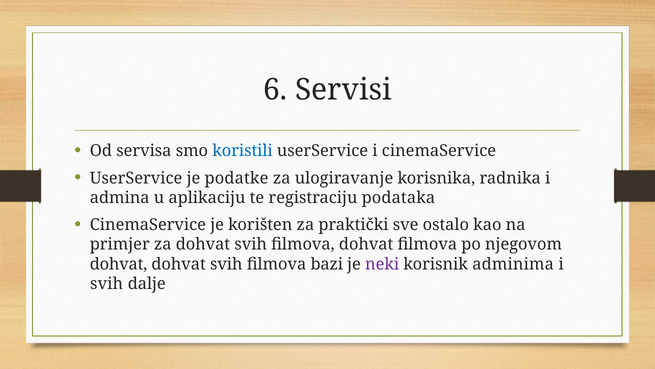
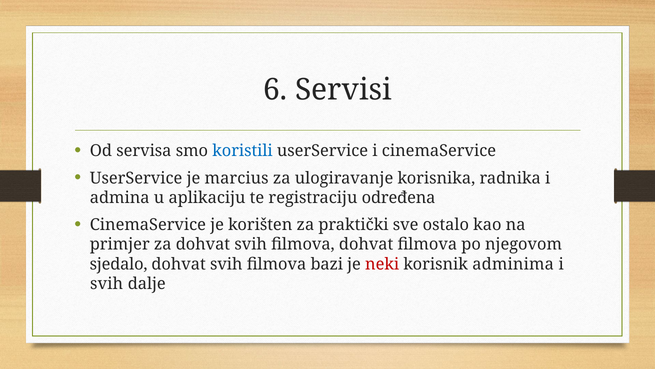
podatke: podatke -> marcius
podataka: podataka -> određena
dohvat at (119, 264): dohvat -> sjedalo
neki colour: purple -> red
